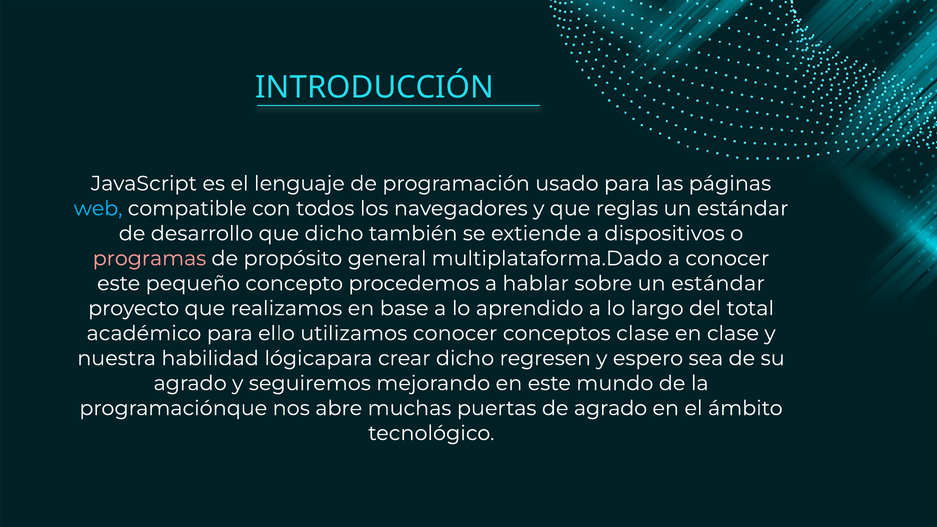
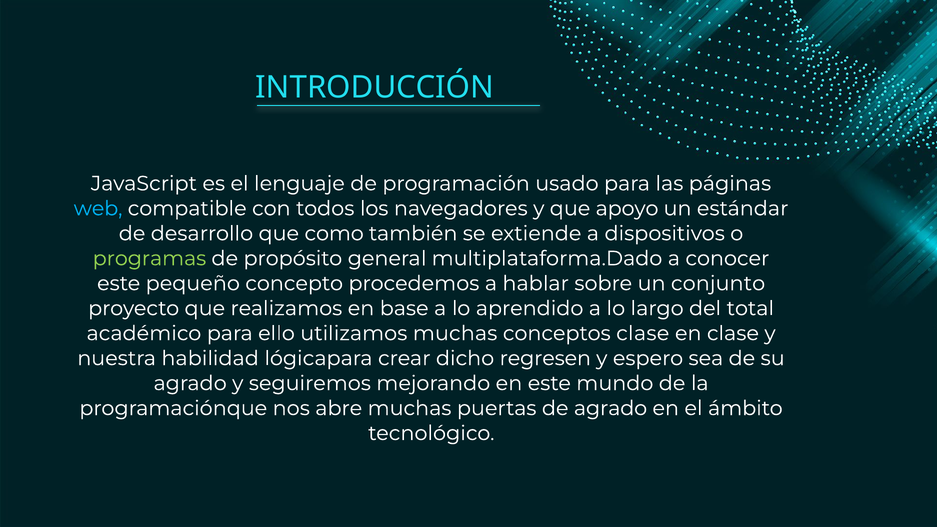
reglas: reglas -> apoyo
que dicho: dicho -> como
programas colour: pink -> light green
sobre un estándar: estándar -> conjunto
utilizamos conocer: conocer -> muchas
